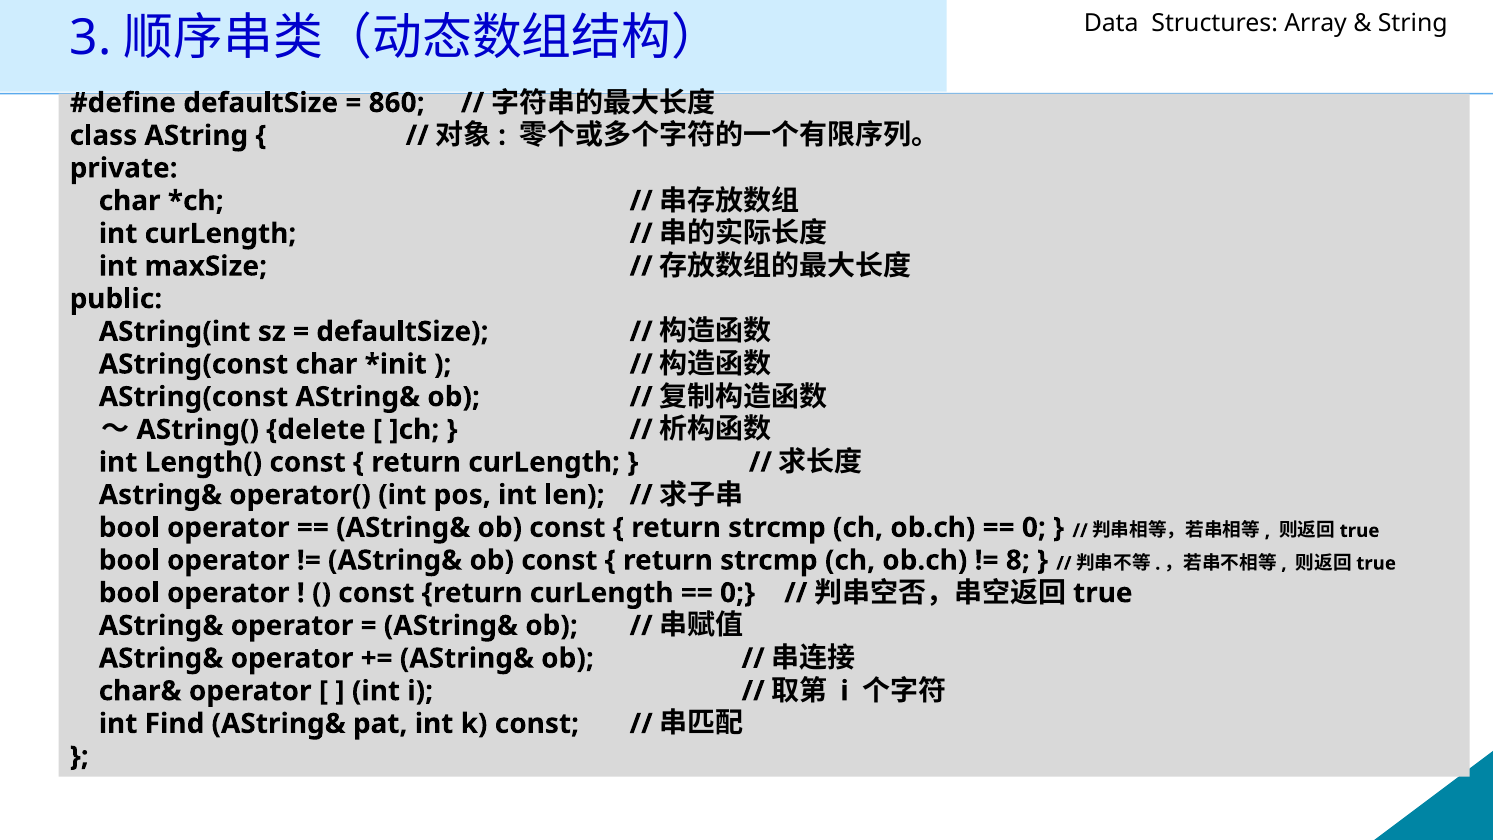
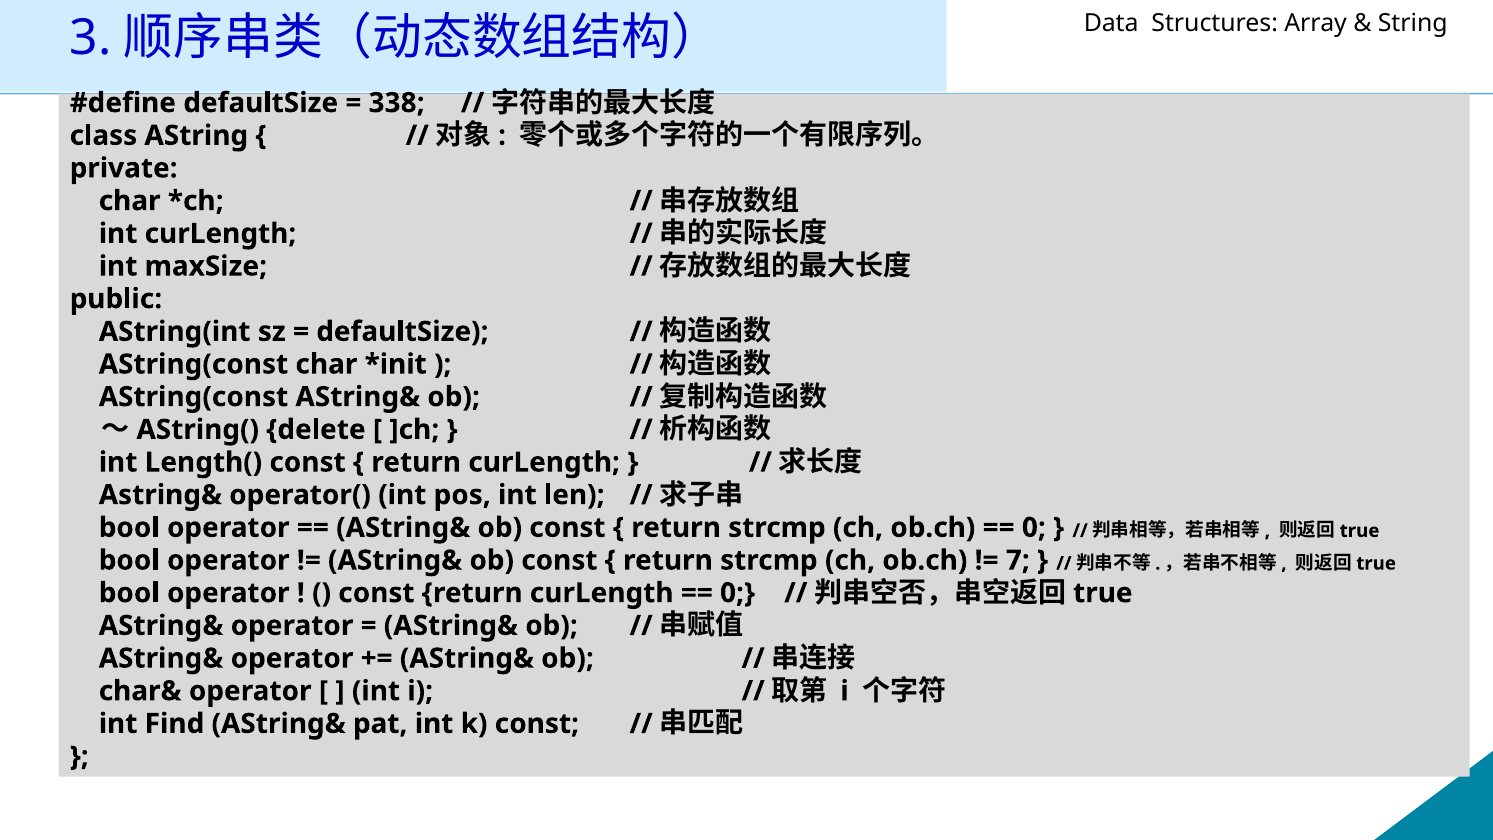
860: 860 -> 338
8: 8 -> 7
